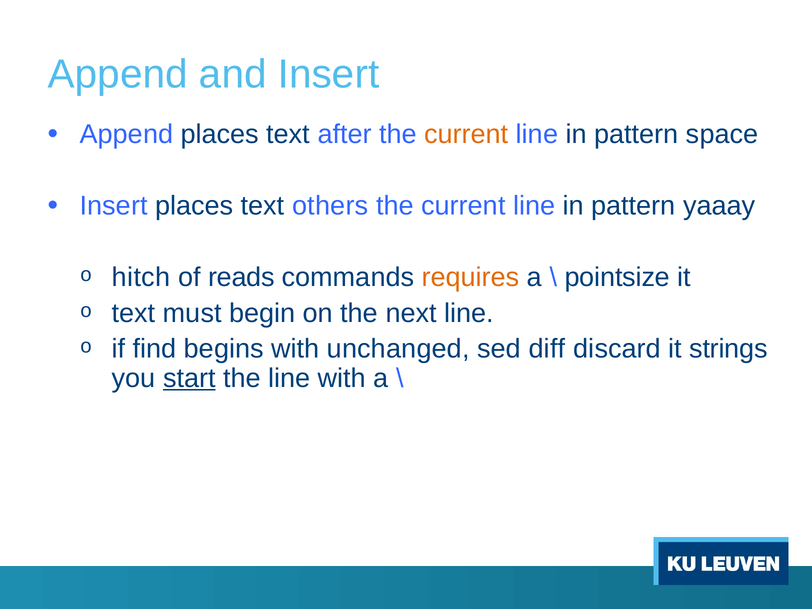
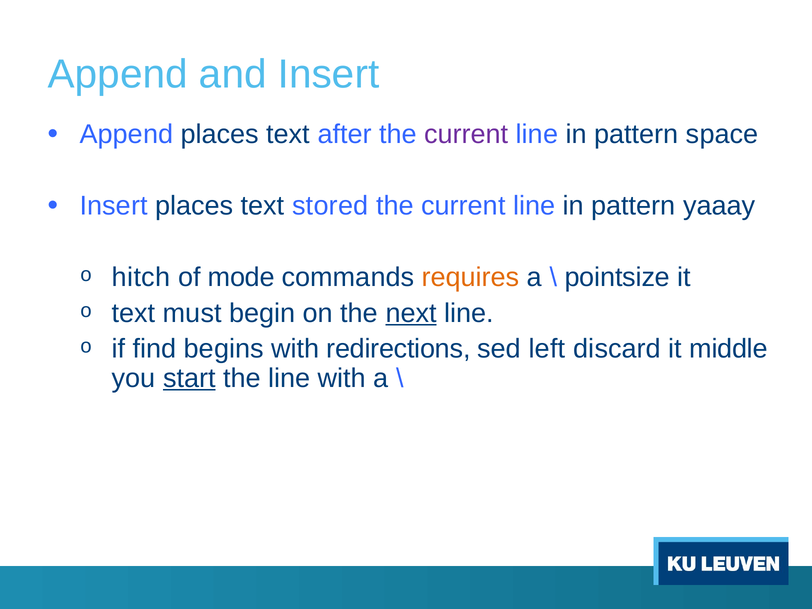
current at (466, 134) colour: orange -> purple
others: others -> stored
reads: reads -> mode
next underline: none -> present
unchanged: unchanged -> redirections
diff: diff -> left
strings: strings -> middle
